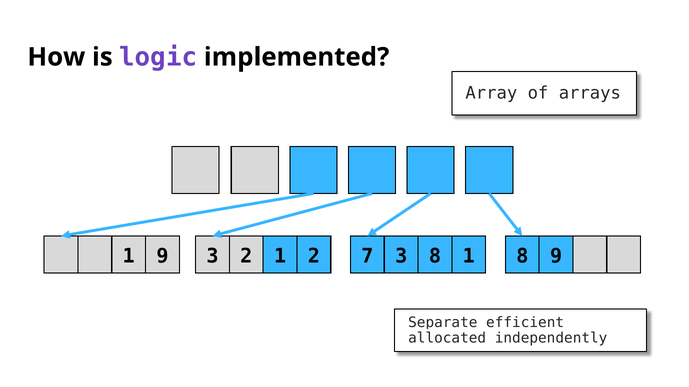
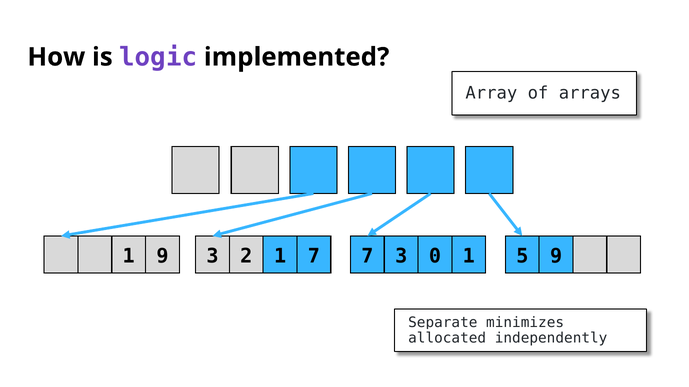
1 2: 2 -> 7
3 8: 8 -> 0
1 8: 8 -> 5
efficient: efficient -> minimizes
